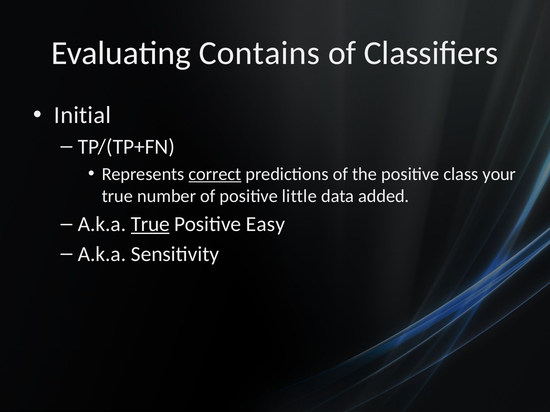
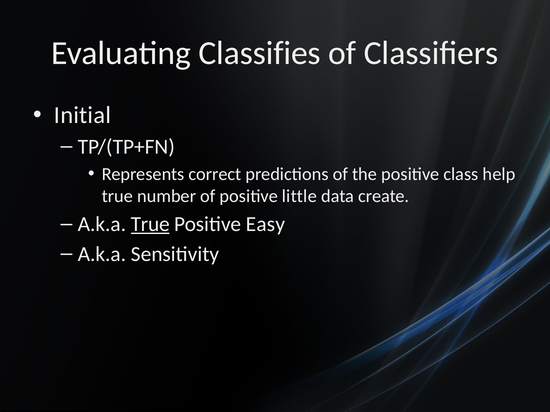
Contains: Contains -> Classifies
correct underline: present -> none
your: your -> help
added: added -> create
